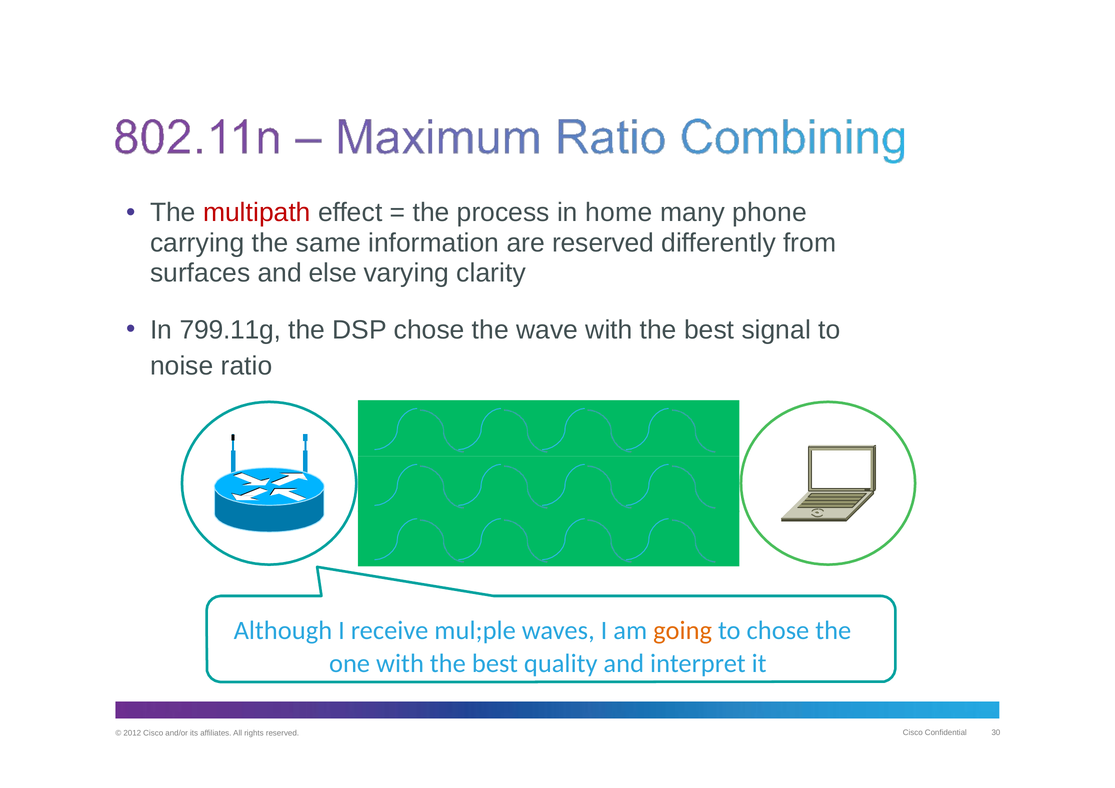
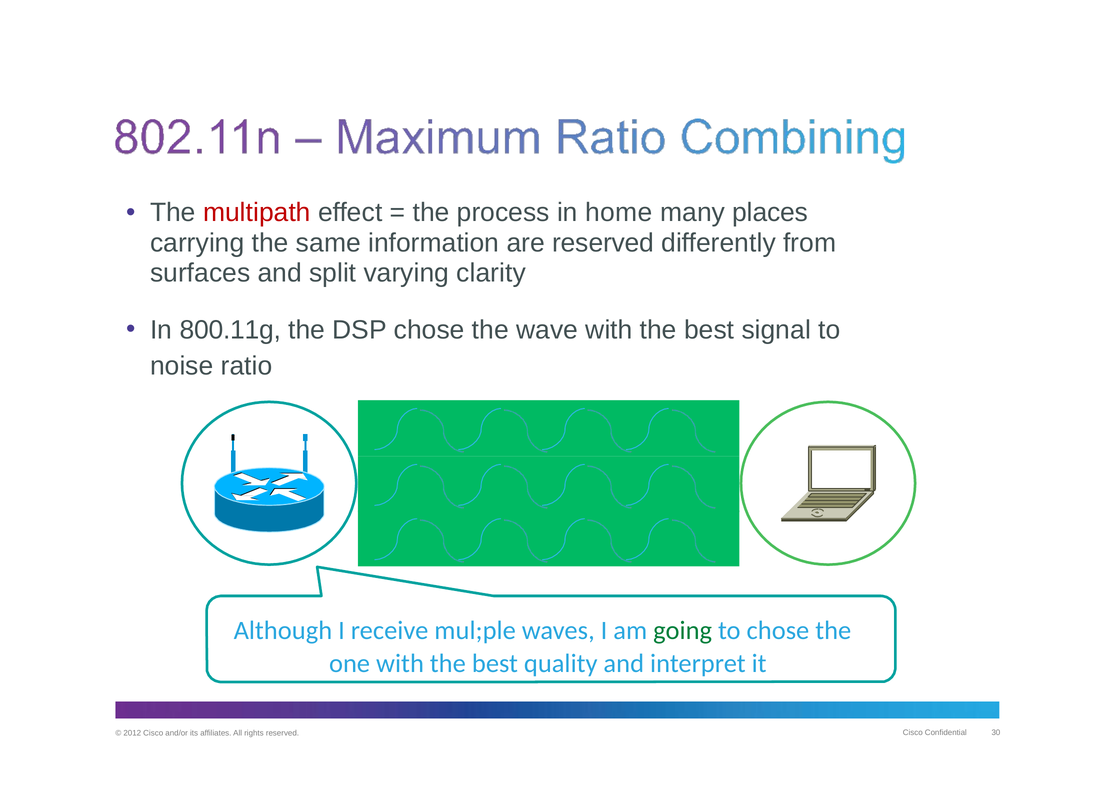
phone: phone -> places
else: else -> split
799.11g: 799.11g -> 800.11g
going colour: orange -> green
